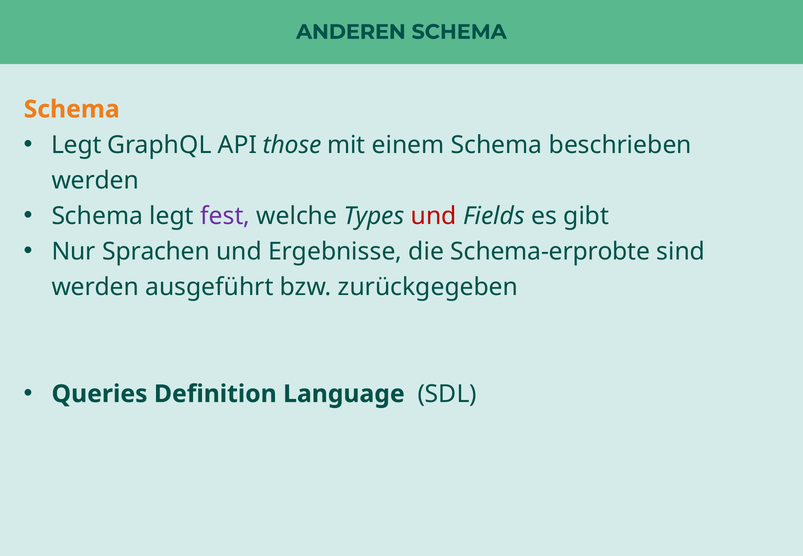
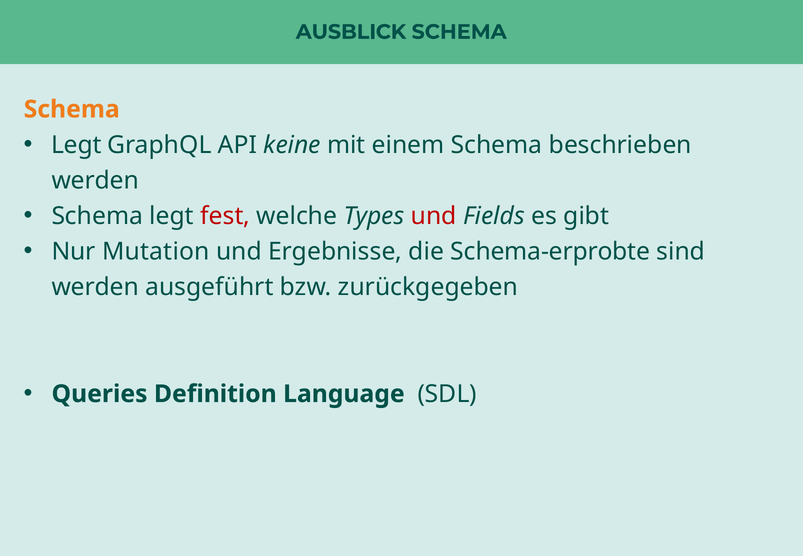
ANDEREN: ANDEREN -> AUSBLICK
those: those -> keine
fest colour: purple -> red
Sprachen: Sprachen -> Mutation
